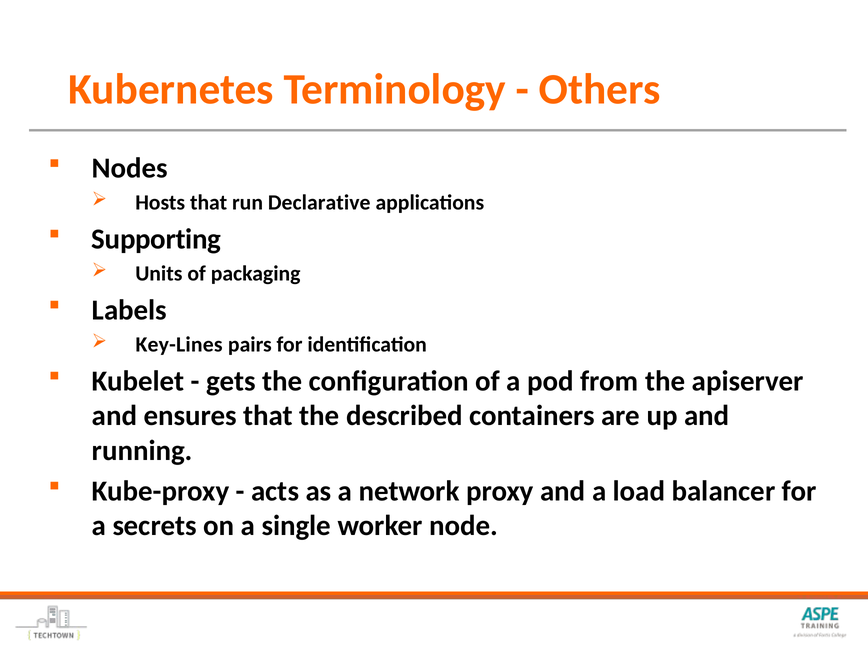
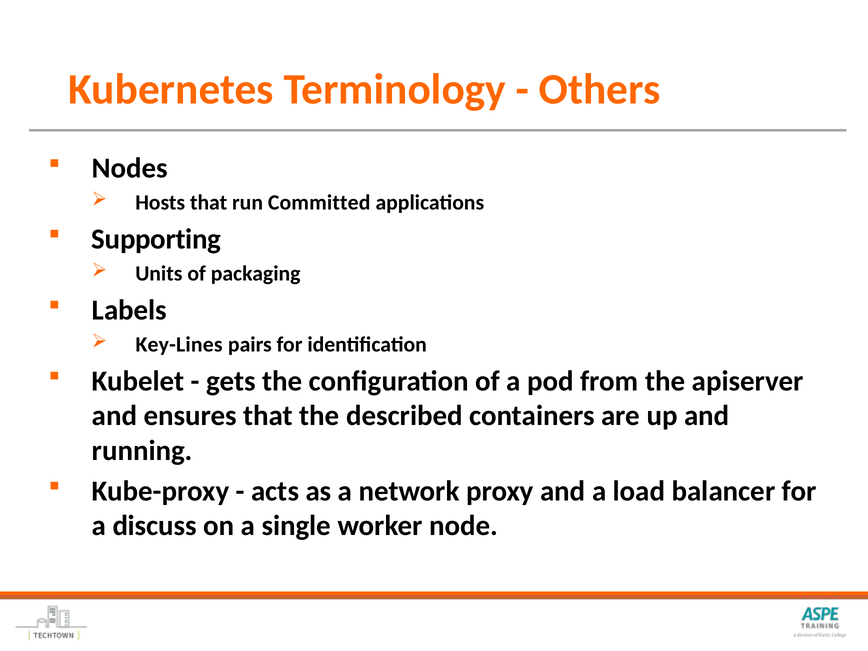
Declarative: Declarative -> Committed
secrets: secrets -> discuss
